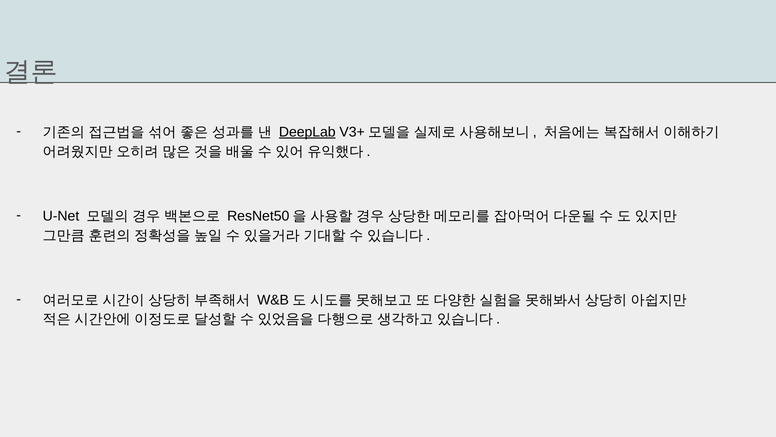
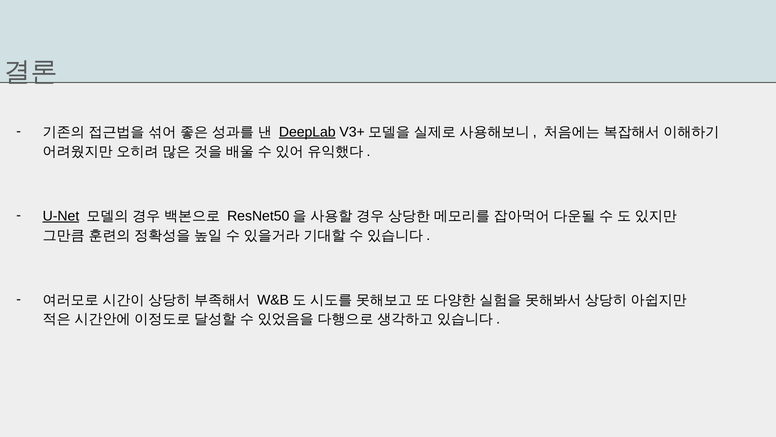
U-Net underline: none -> present
